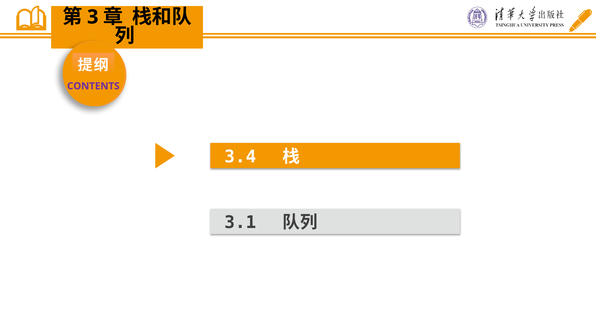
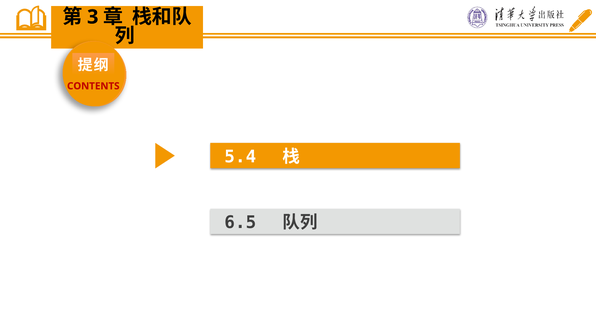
CONTENTS colour: purple -> red
3.4: 3.4 -> 5.4
3.1: 3.1 -> 6.5
